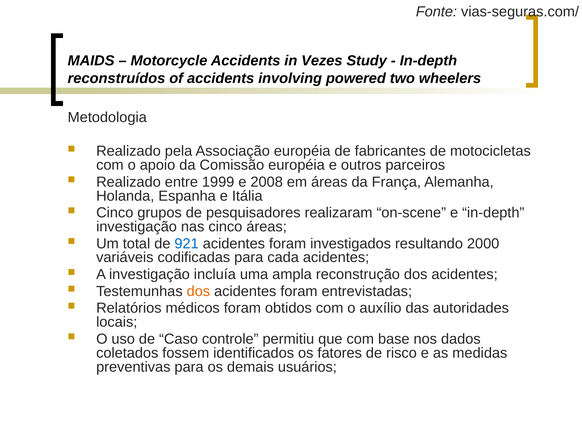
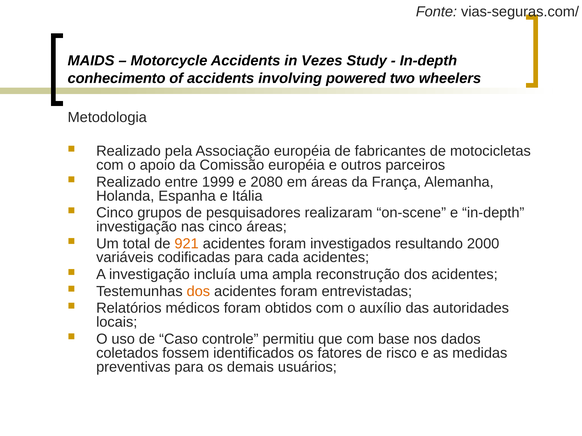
reconstruídos: reconstruídos -> conhecimento
2008: 2008 -> 2080
921 colour: blue -> orange
